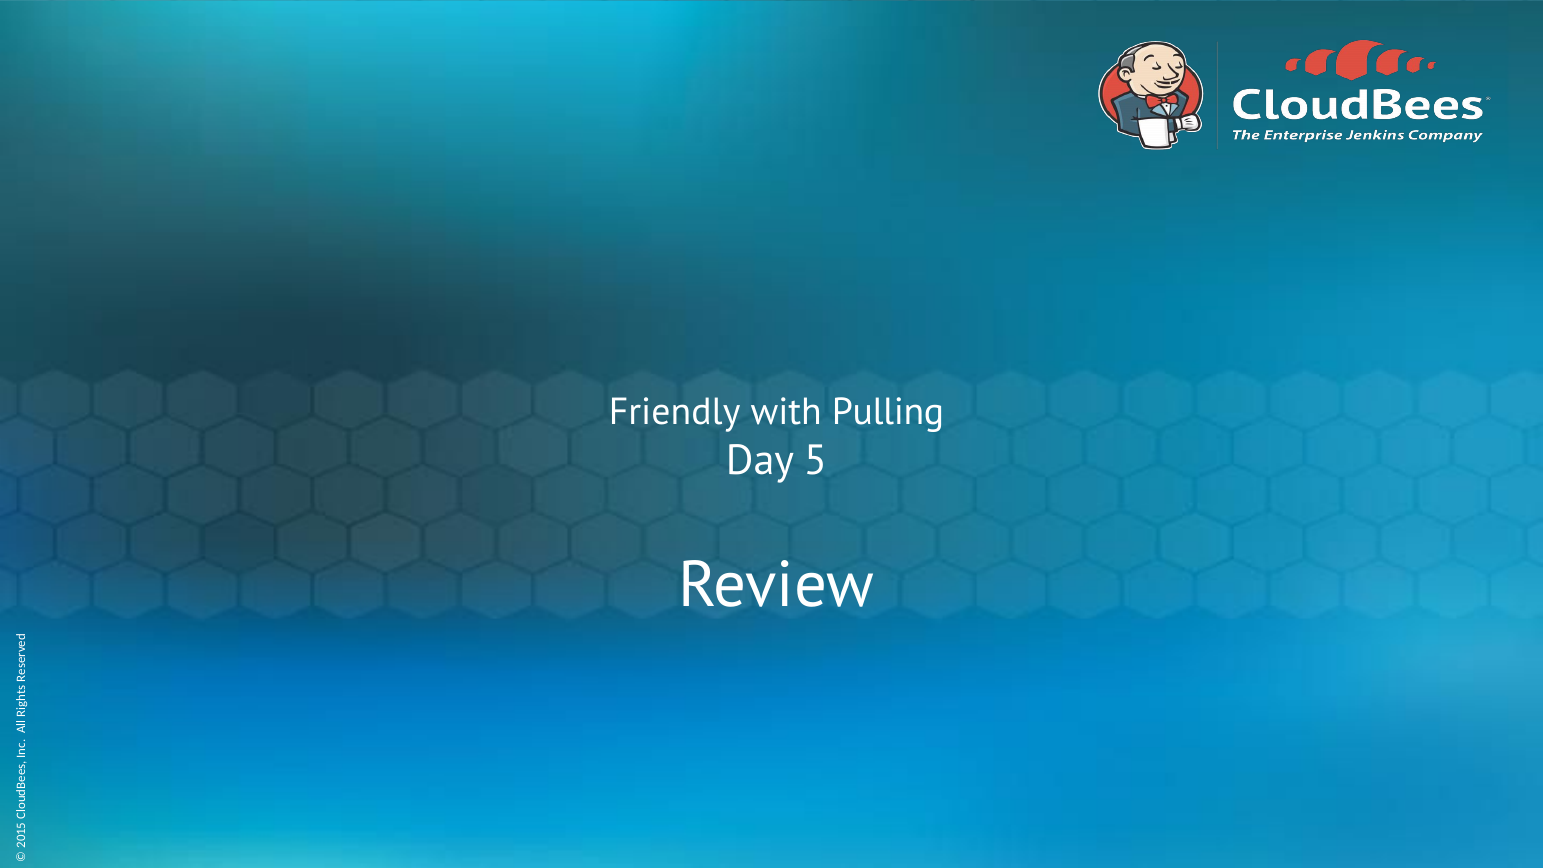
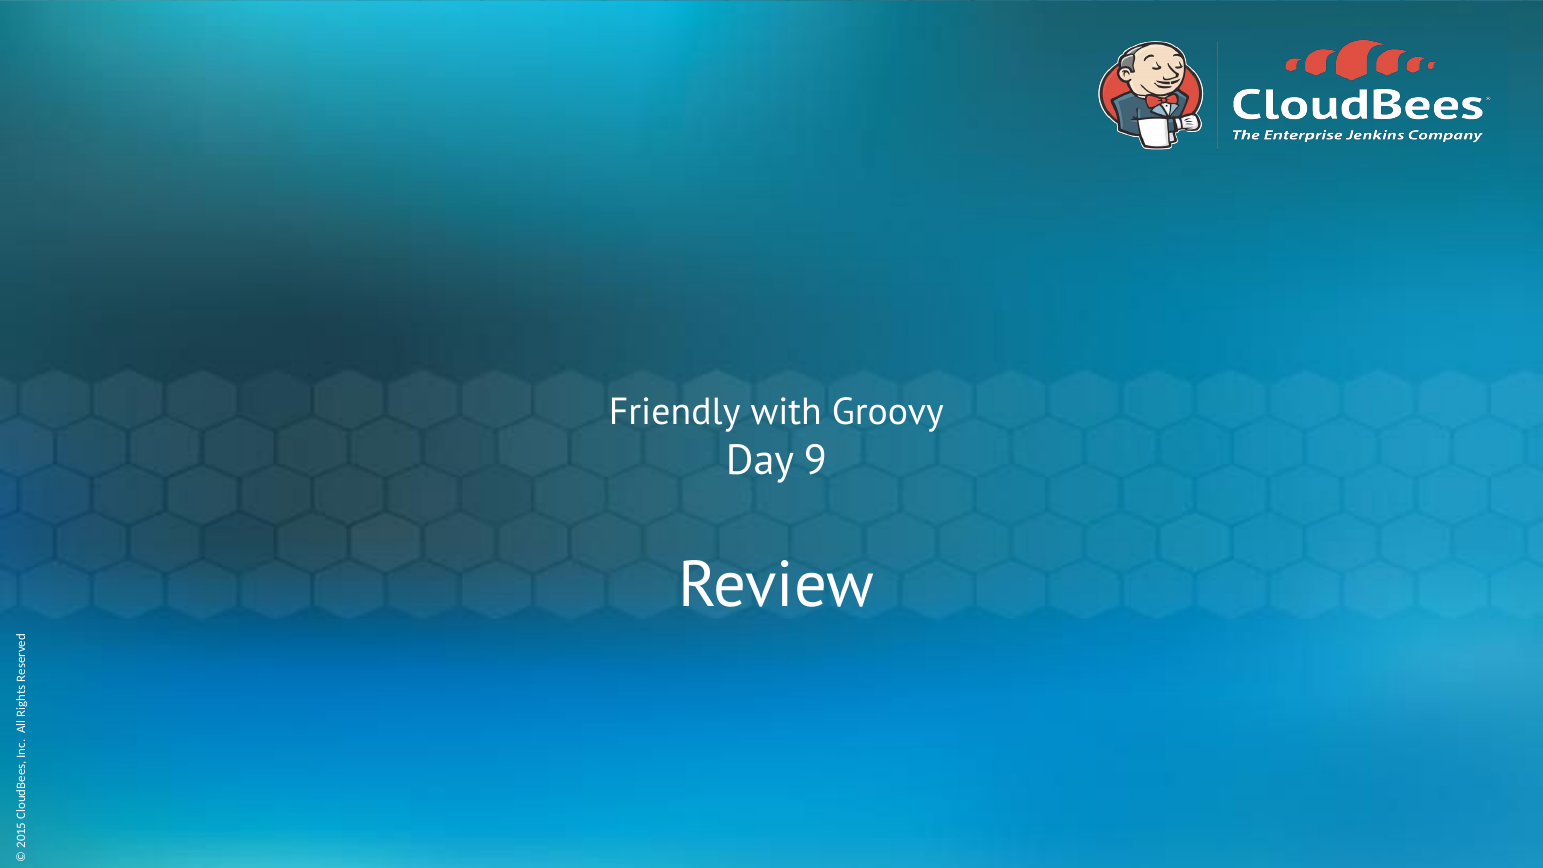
Pulling: Pulling -> Groovy
Day 5: 5 -> 9
